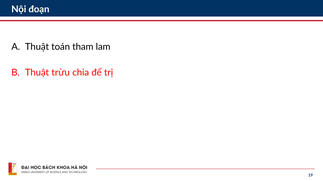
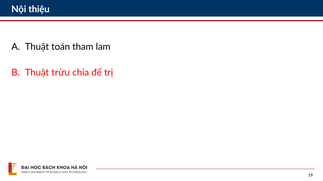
đoạn: đoạn -> thiệu
